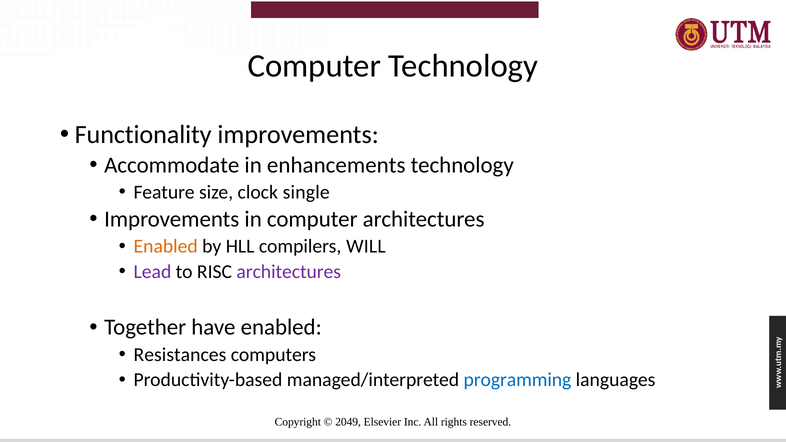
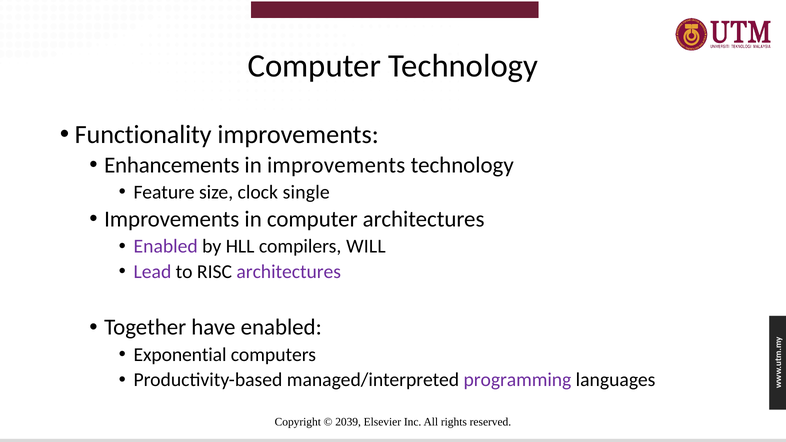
Accommodate: Accommodate -> Enhancements
in enhancements: enhancements -> improvements
Enabled at (166, 246) colour: orange -> purple
Resistances: Resistances -> Exponential
programming colour: blue -> purple
2049: 2049 -> 2039
